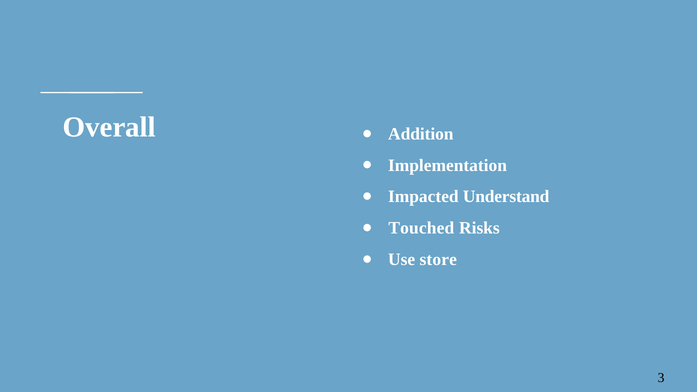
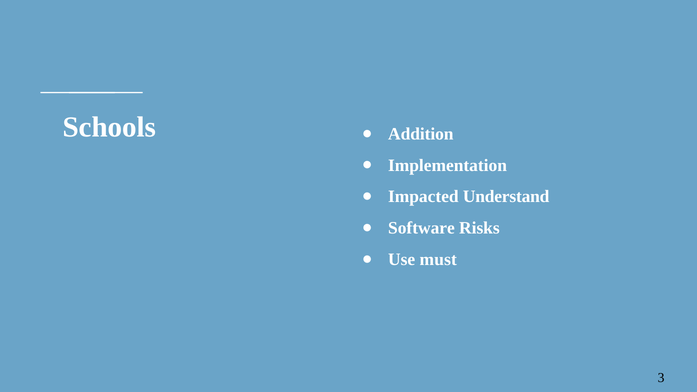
Overall: Overall -> Schools
Touched: Touched -> Software
store: store -> must
